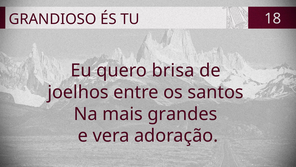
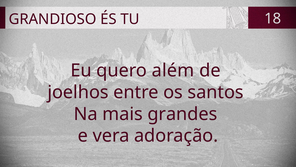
brisa: brisa -> além
